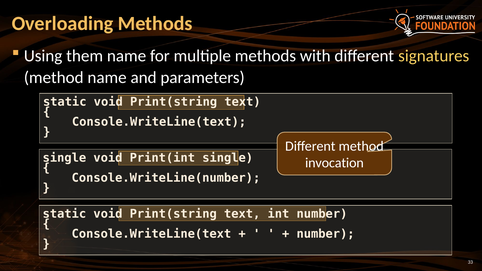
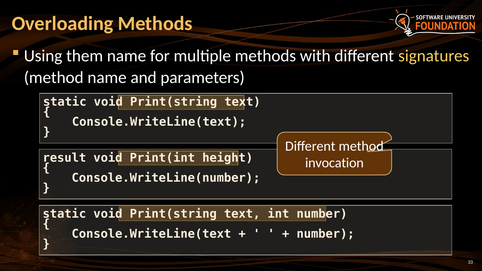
single at (64, 158): single -> result
Print(int single: single -> height
